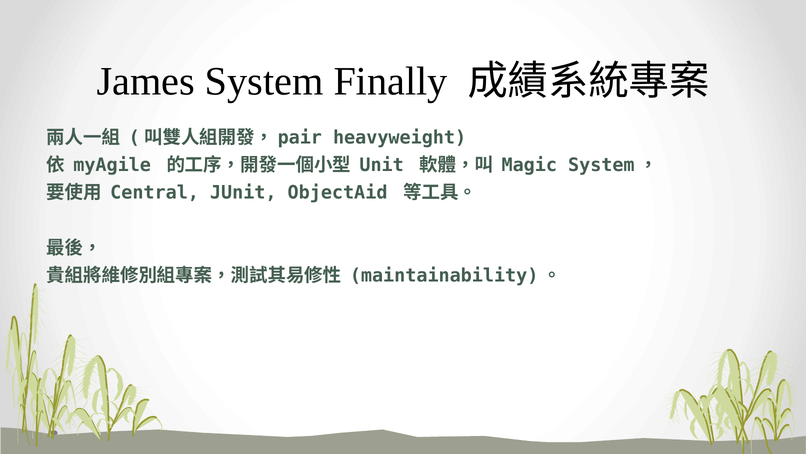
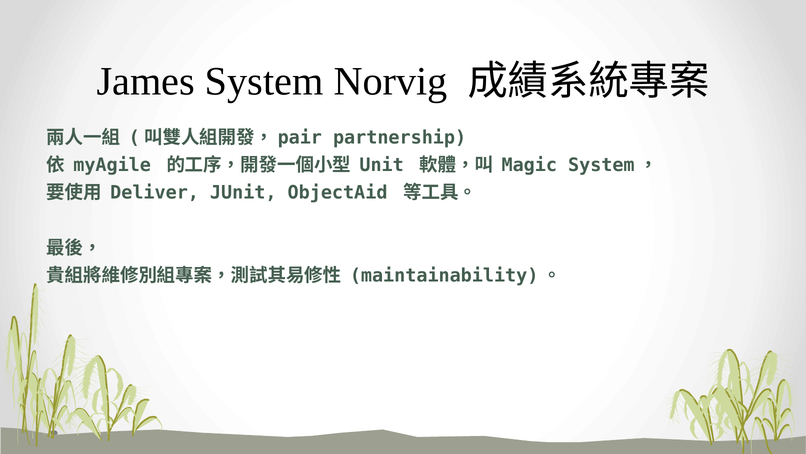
Finally: Finally -> Norvig
heavyweight: heavyweight -> partnership
Central: Central -> Deliver
